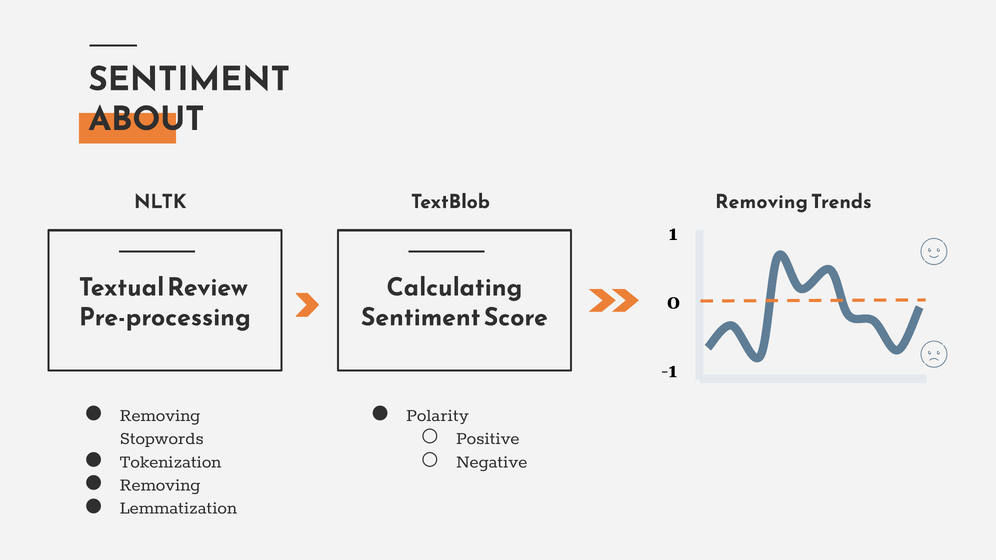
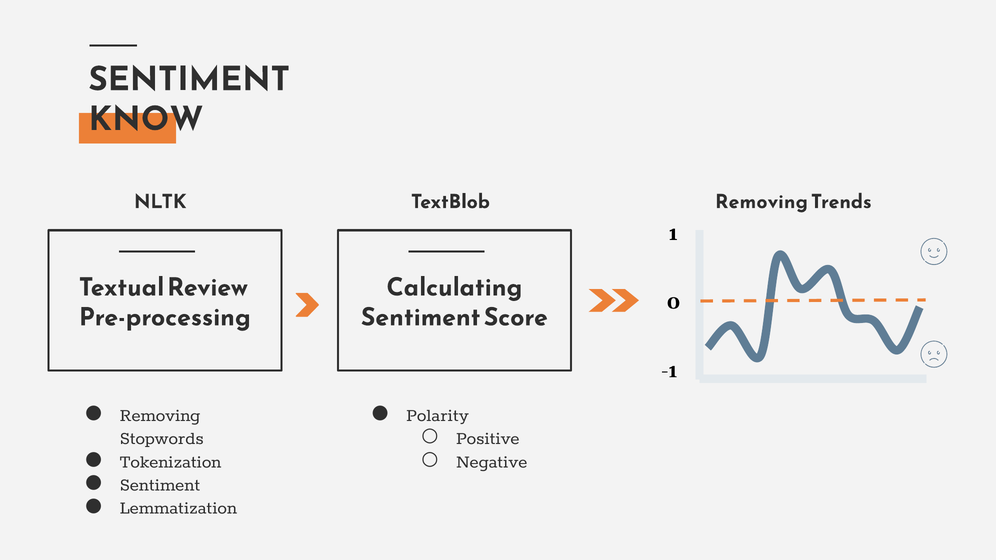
ABOUT: ABOUT -> KNOW
Removing at (160, 485): Removing -> Sentiment
